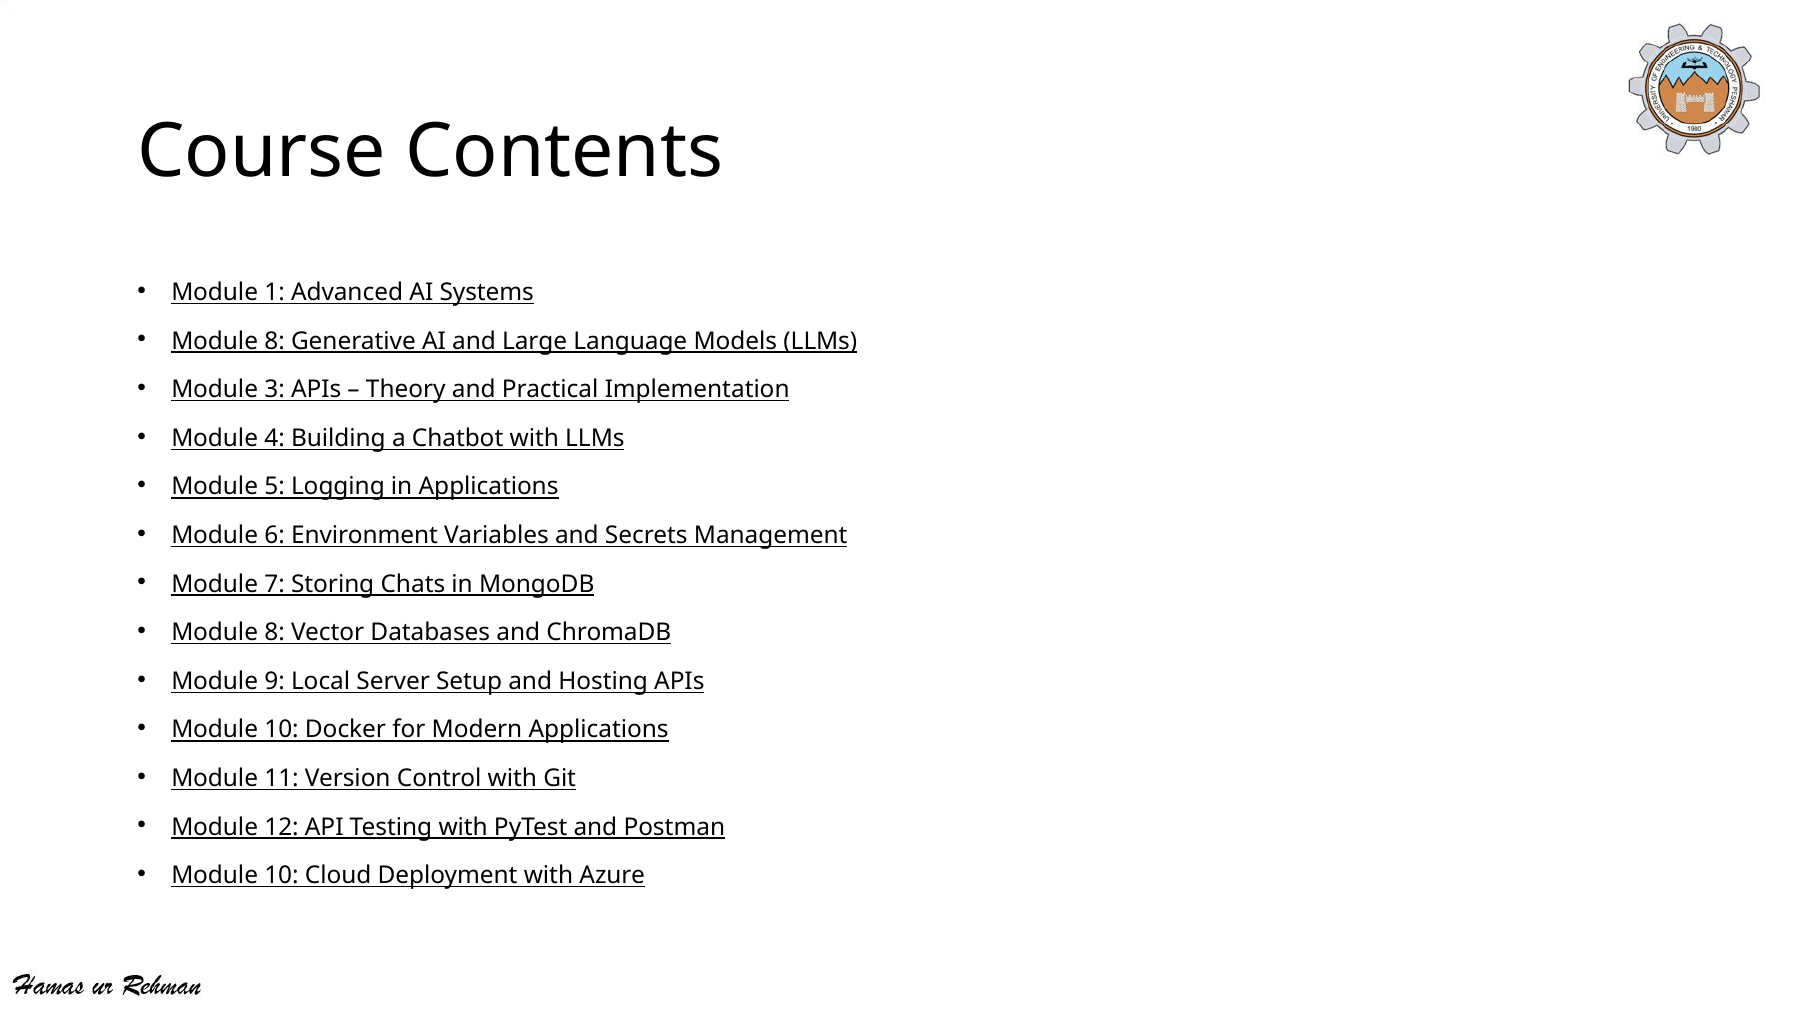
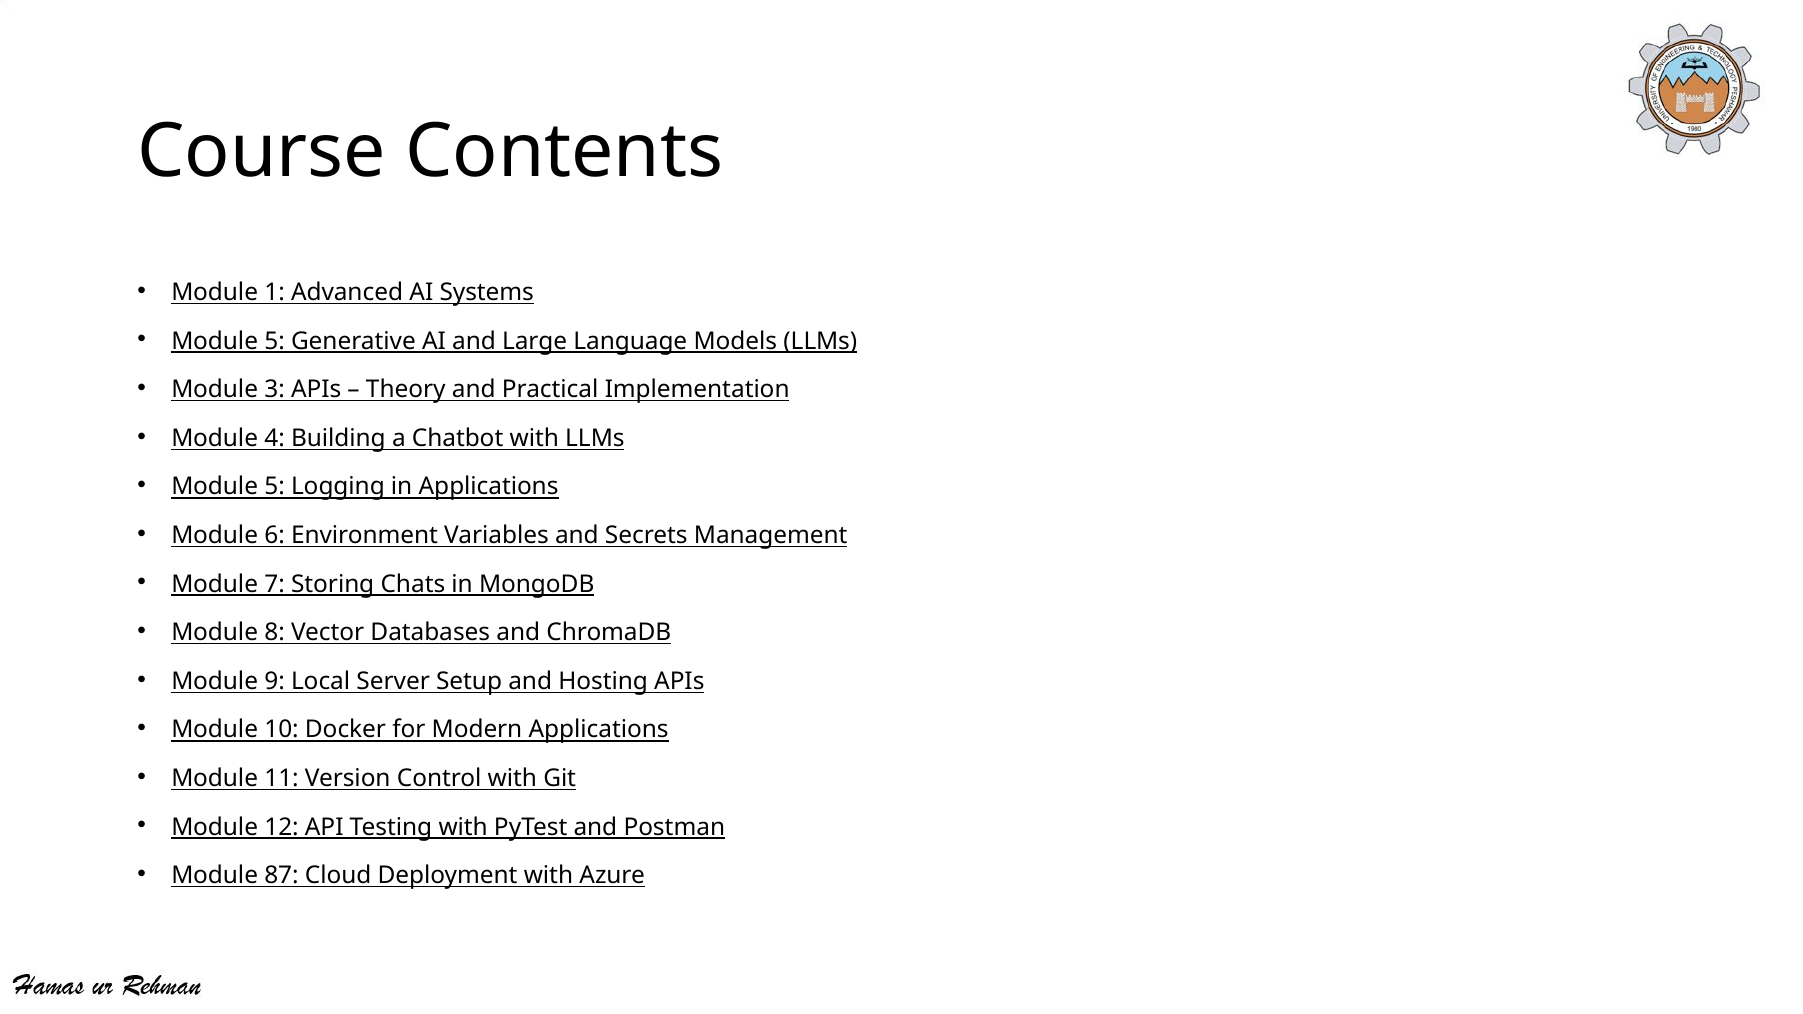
8 at (275, 341): 8 -> 5
10 at (281, 876): 10 -> 87
